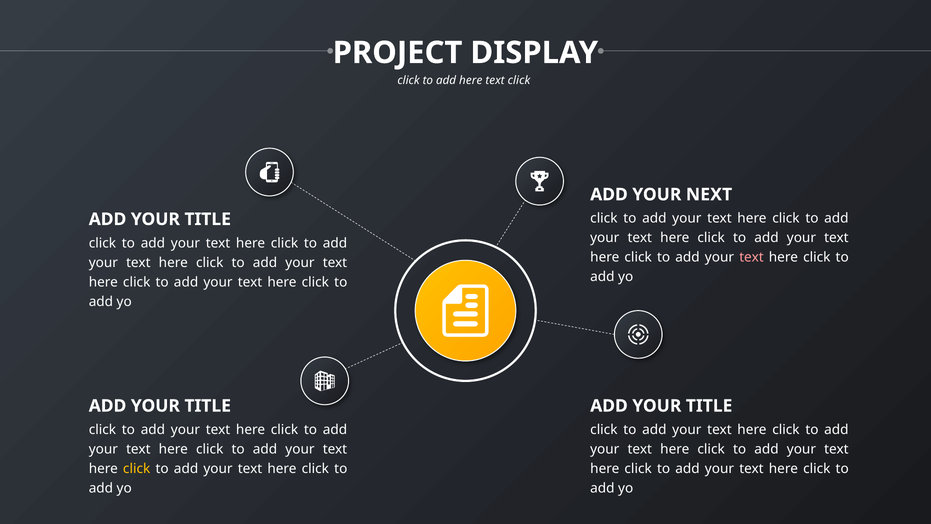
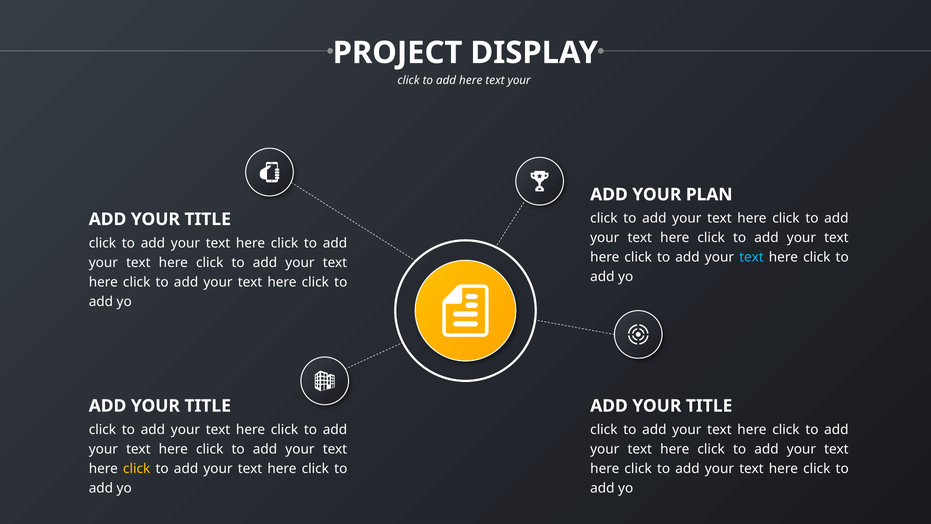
text click: click -> your
NEXT: NEXT -> PLAN
text at (751, 257) colour: pink -> light blue
